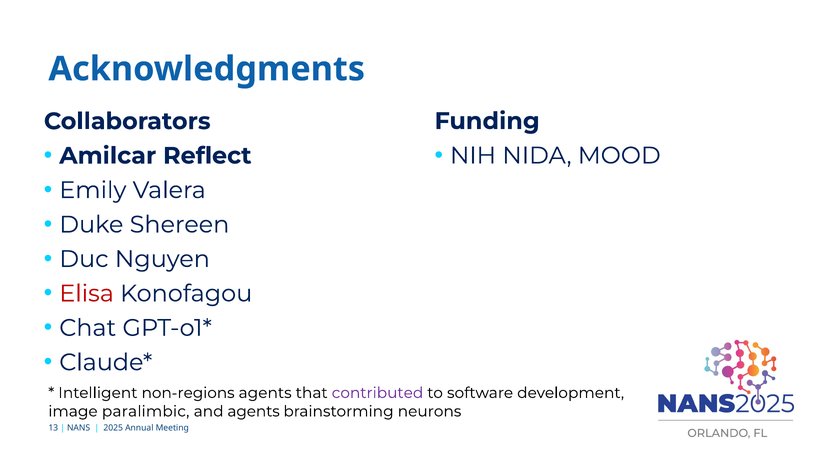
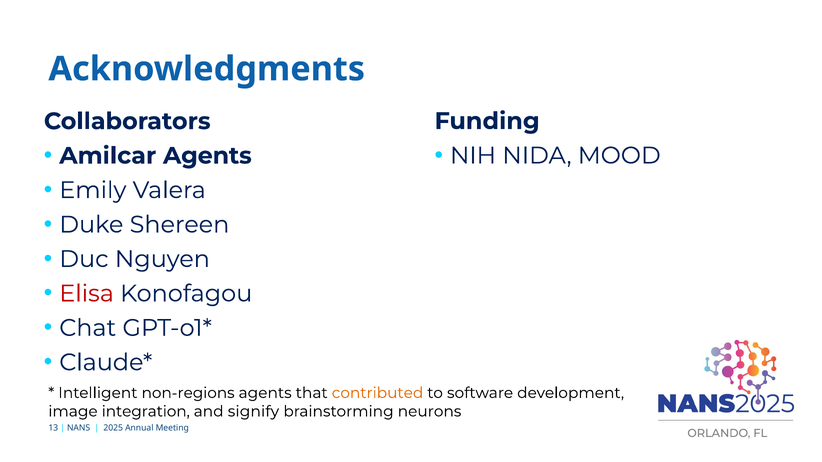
Amilcar Reflect: Reflect -> Agents
contributed colour: purple -> orange
paralimbic: paralimbic -> integration
and agents: agents -> signify
